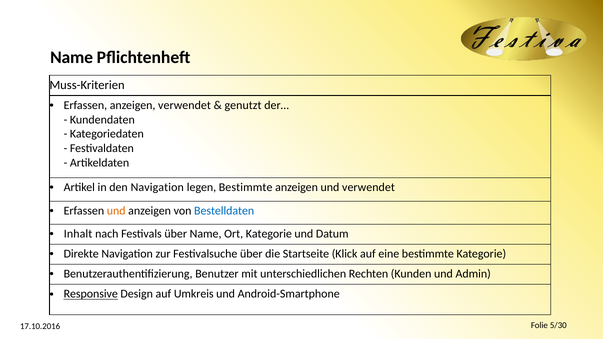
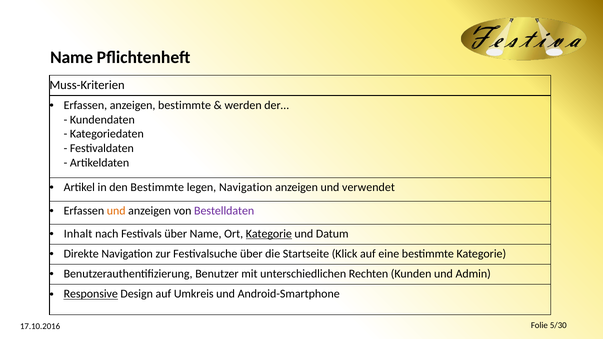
anzeigen verwendet: verwendet -> bestimmte
genutzt: genutzt -> werden
den Navigation: Navigation -> Bestimmte
legen Bestimmte: Bestimmte -> Navigation
Bestelldaten colour: blue -> purple
Kategorie at (269, 234) underline: none -> present
